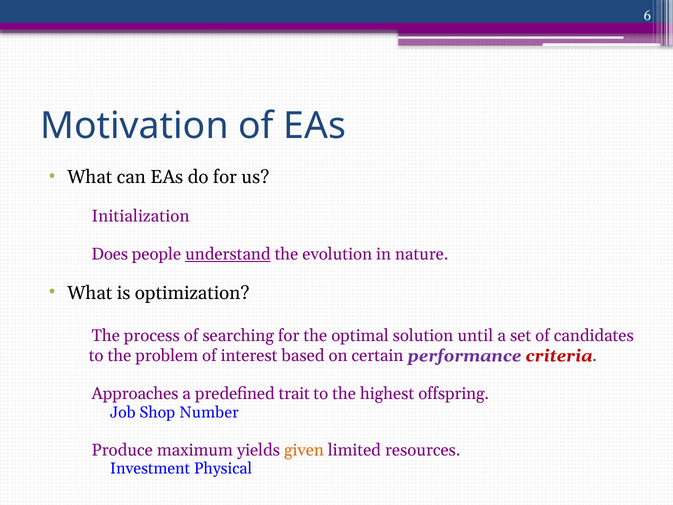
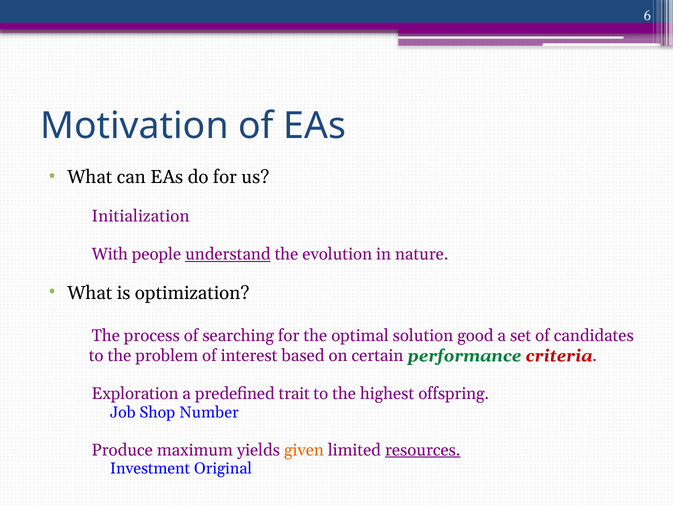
Does: Does -> With
until: until -> good
performance colour: purple -> green
Approaches: Approaches -> Exploration
resources underline: none -> present
Physical: Physical -> Original
